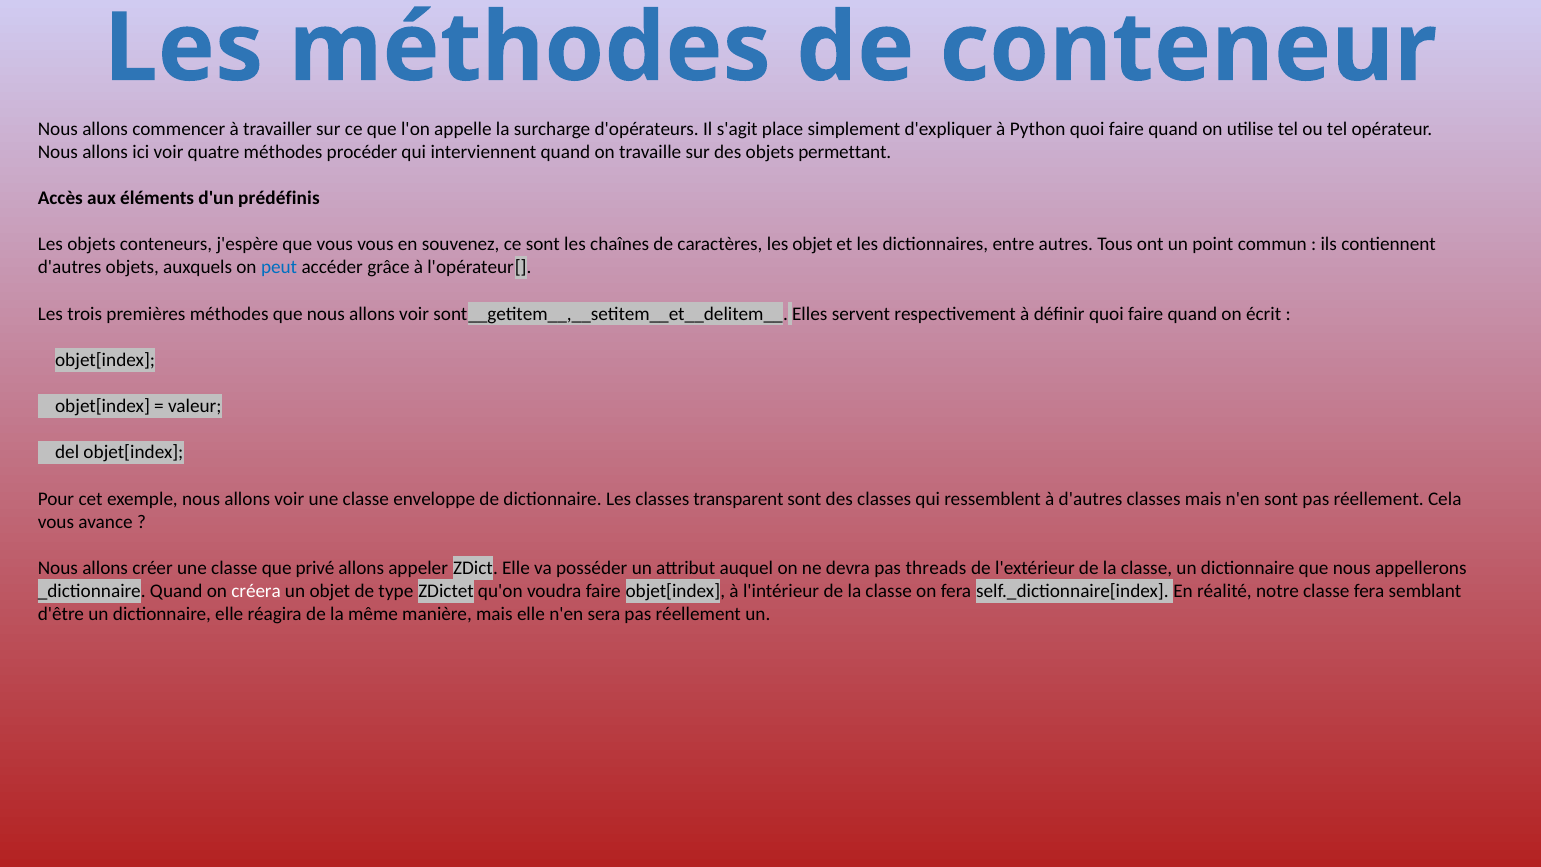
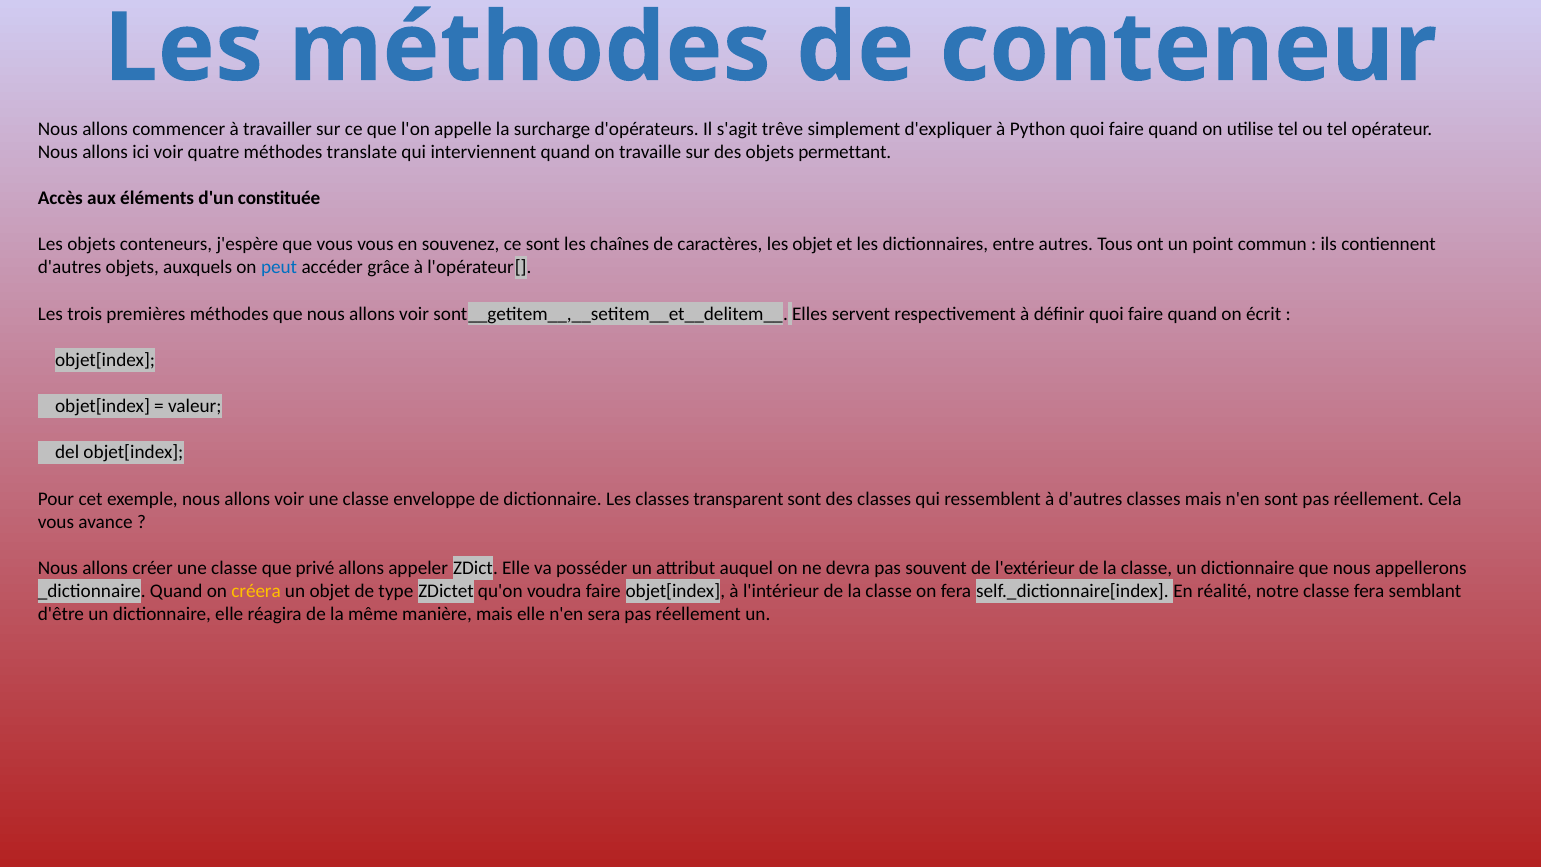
place: place -> trêve
procéder: procéder -> translate
prédéfinis: prédéfinis -> constituée
threads: threads -> souvent
créera colour: white -> yellow
